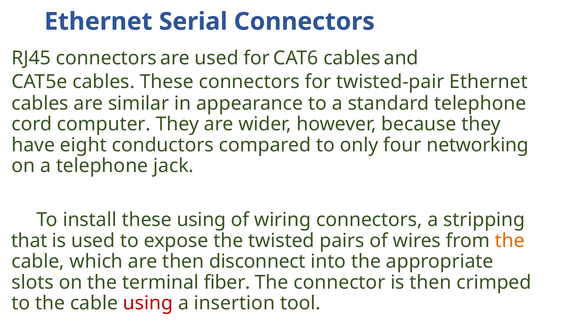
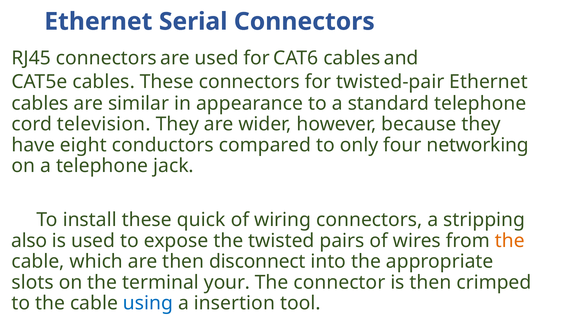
computer: computer -> television
these using: using -> quick
that: that -> also
fiber: fiber -> your
using at (148, 304) colour: red -> blue
